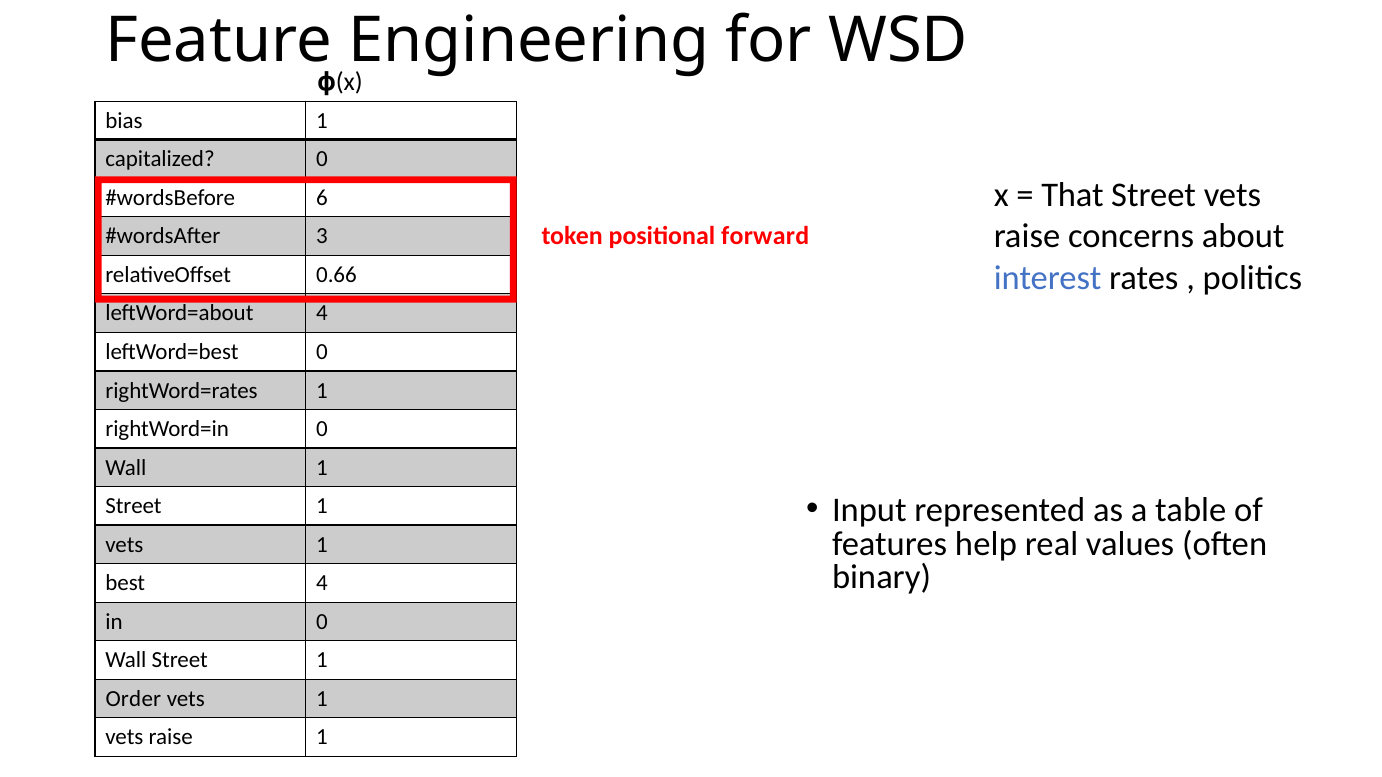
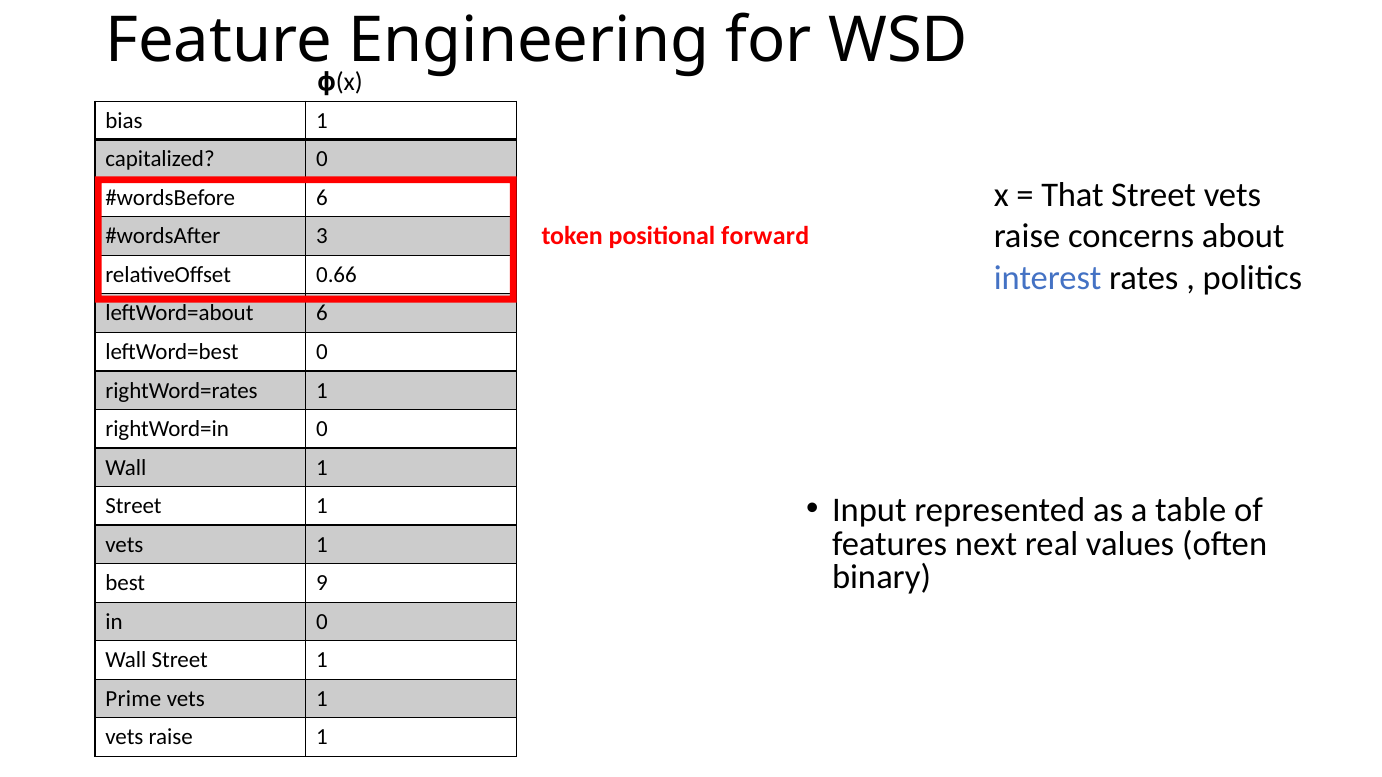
leftWord=about 4: 4 -> 6
help: help -> next
best 4: 4 -> 9
Order: Order -> Prime
